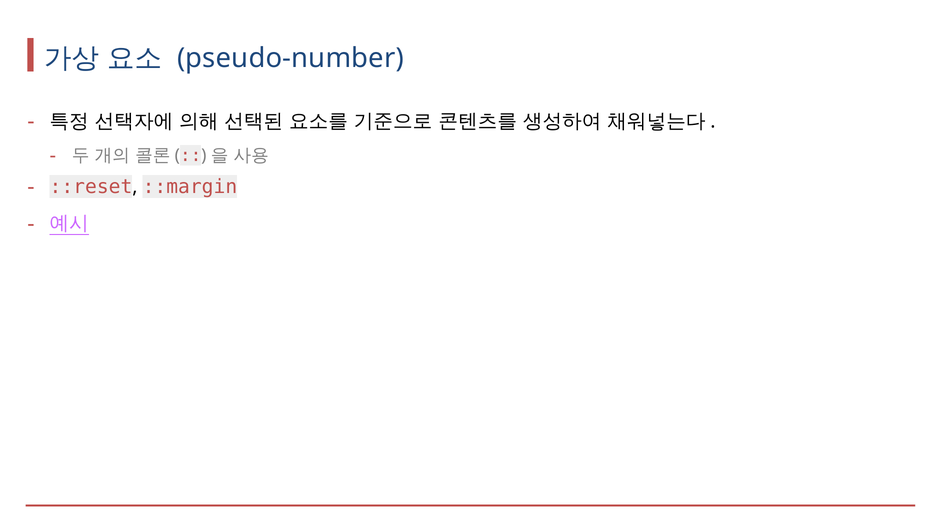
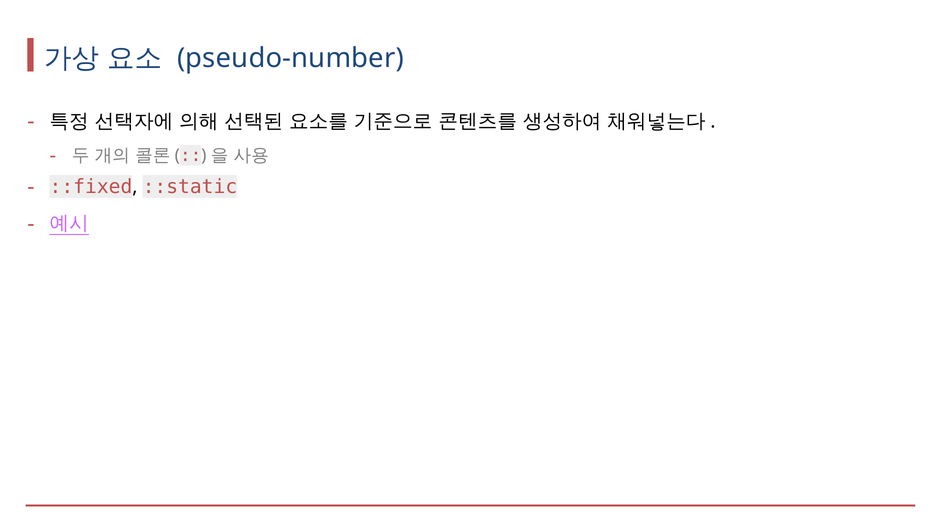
::reset: ::reset -> ::fixed
::margin: ::margin -> ::static
